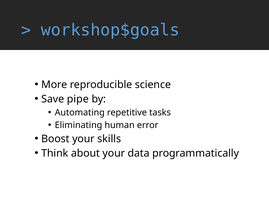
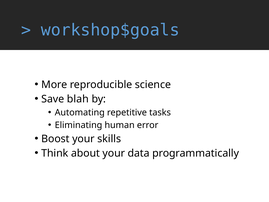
pipe: pipe -> blah
